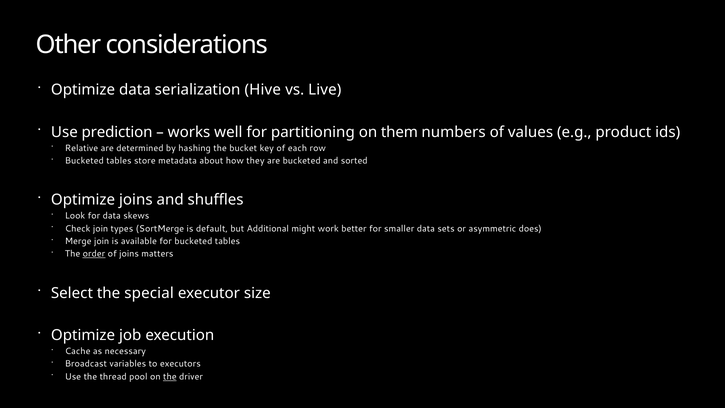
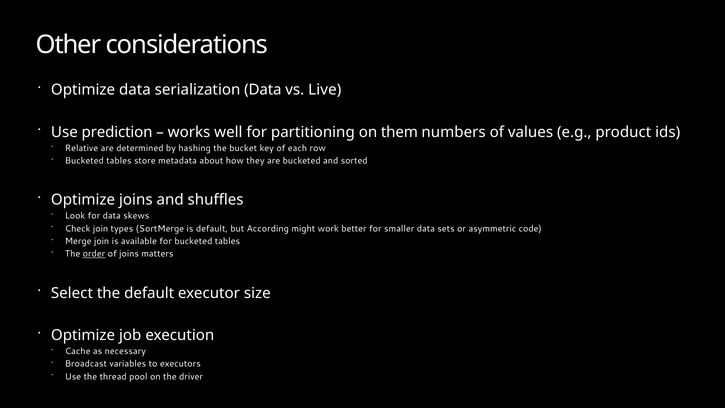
serialization Hive: Hive -> Data
Additional: Additional -> According
does: does -> code
the special: special -> default
the at (170, 376) underline: present -> none
